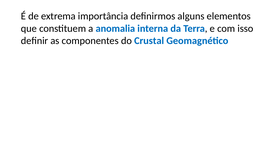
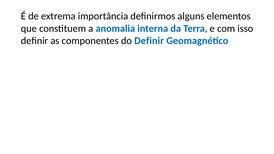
do Crustal: Crustal -> Definir
